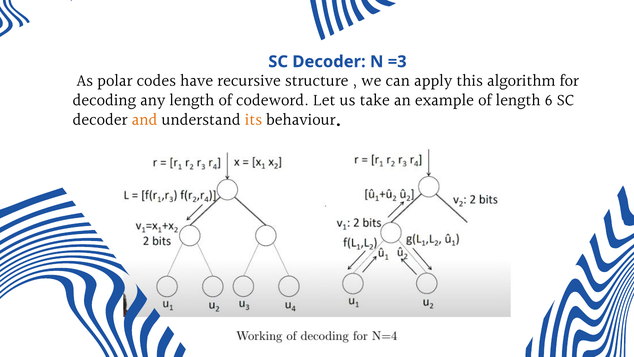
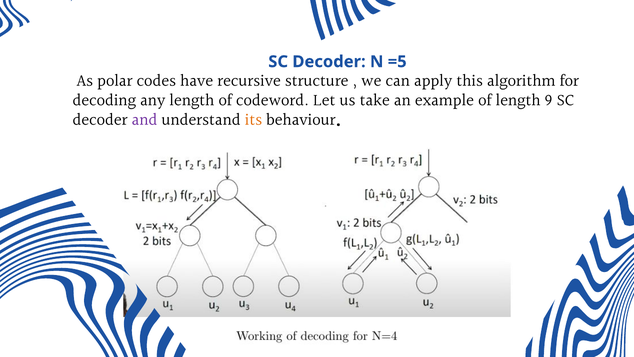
=3: =3 -> =5
6: 6 -> 9
and colour: orange -> purple
